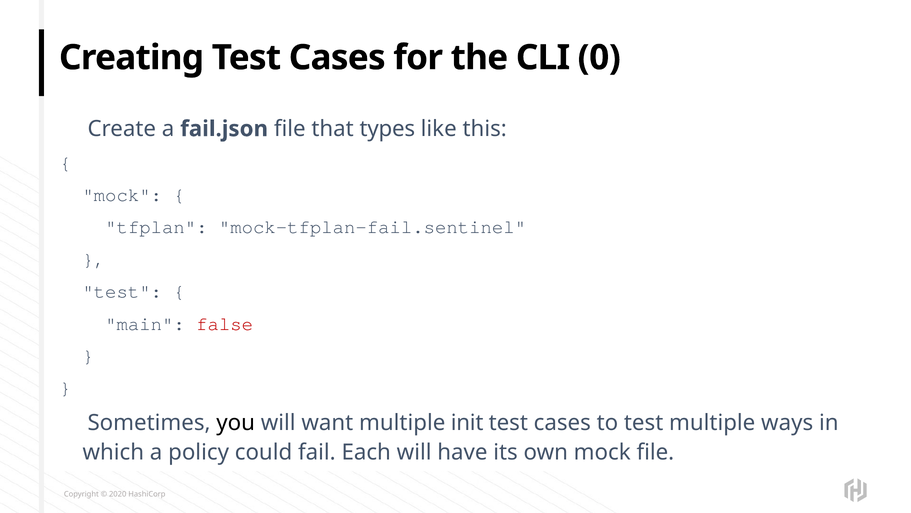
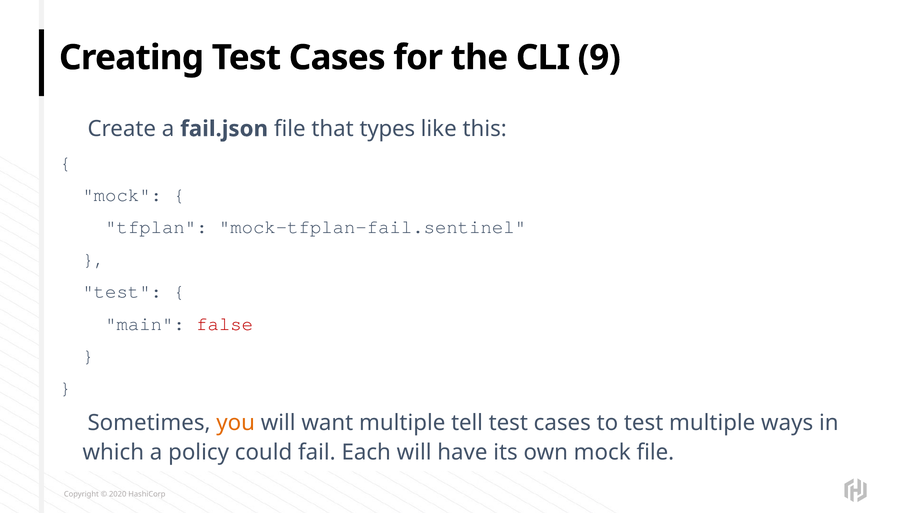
0: 0 -> 9
you colour: black -> orange
init: init -> tell
